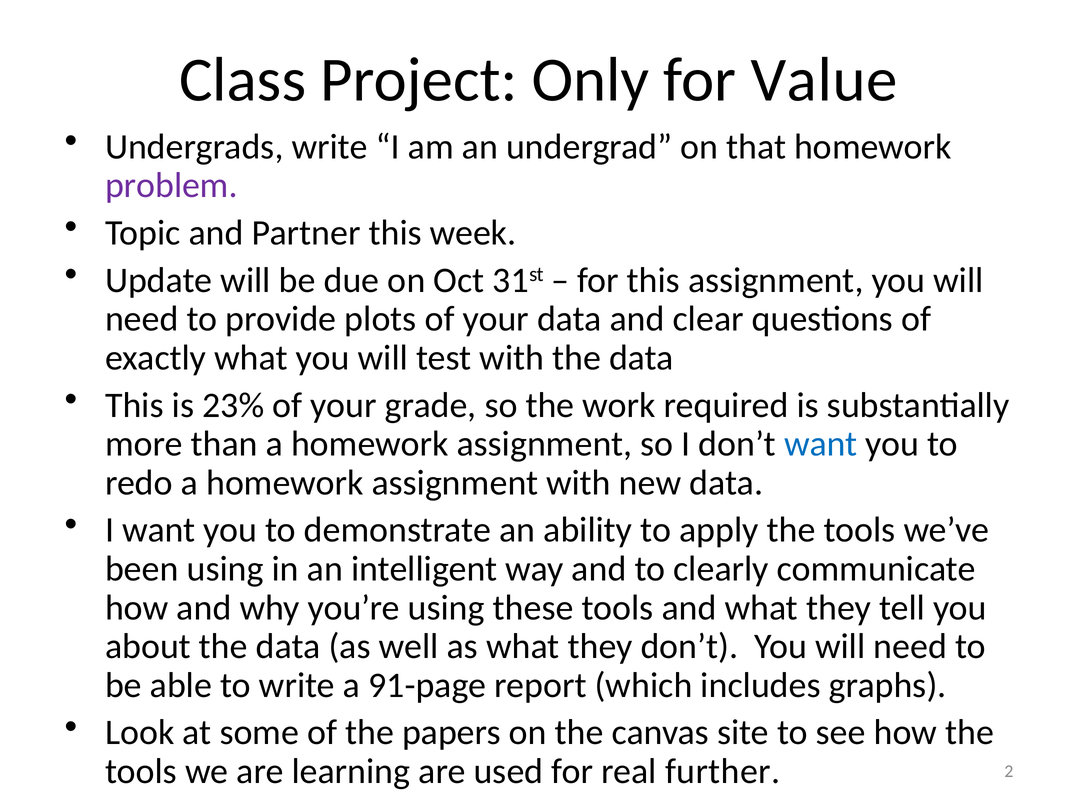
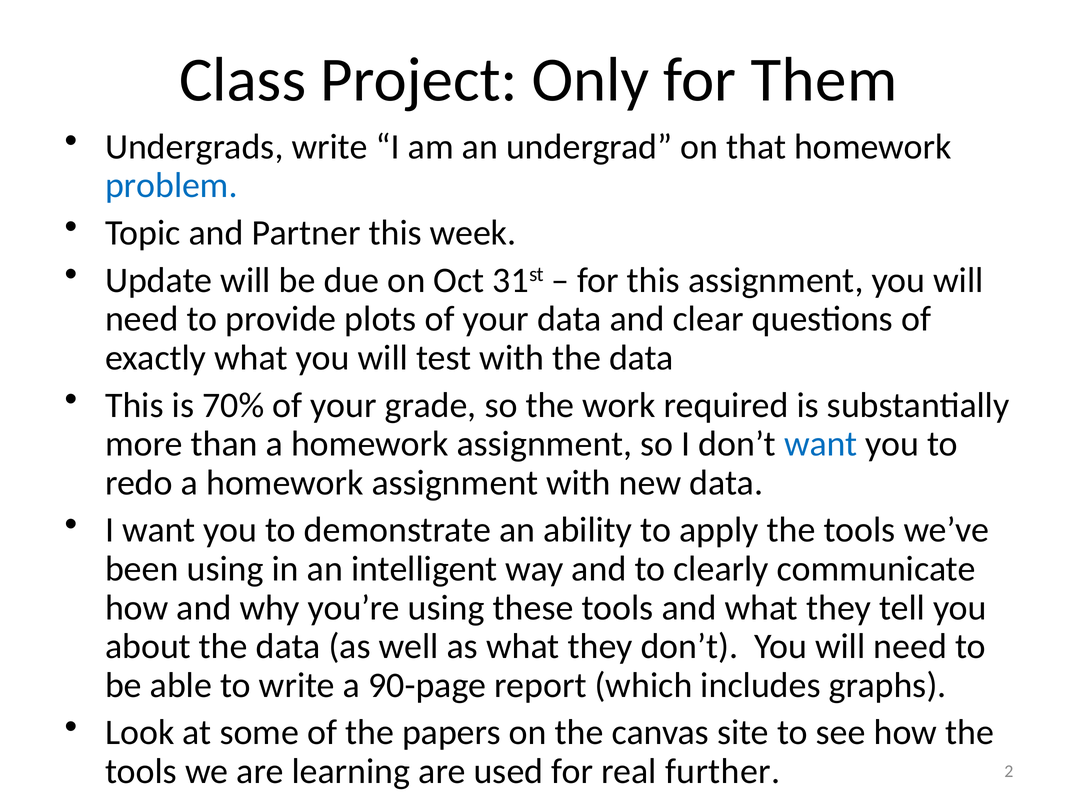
Value: Value -> Them
problem colour: purple -> blue
23%: 23% -> 70%
91-page: 91-page -> 90-page
